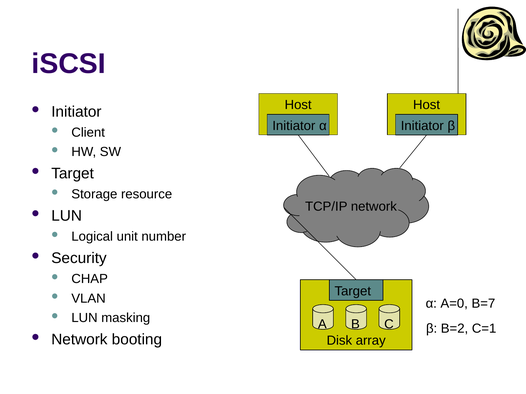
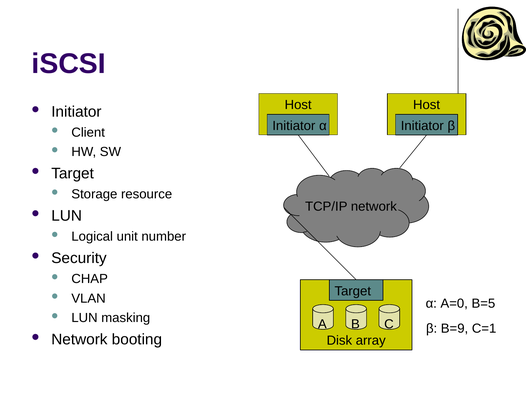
B=7: B=7 -> B=5
B=2: B=2 -> B=9
